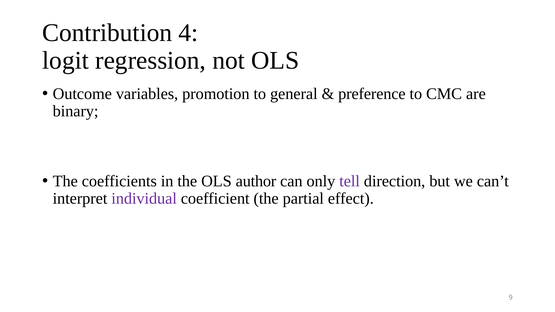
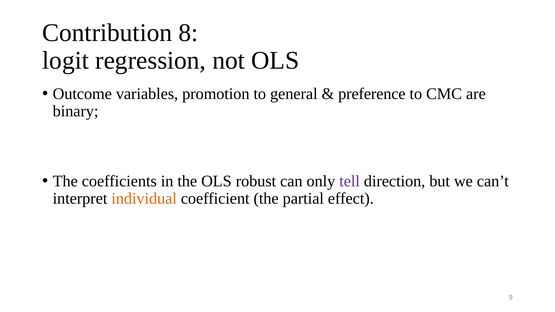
4: 4 -> 8
author: author -> robust
individual colour: purple -> orange
